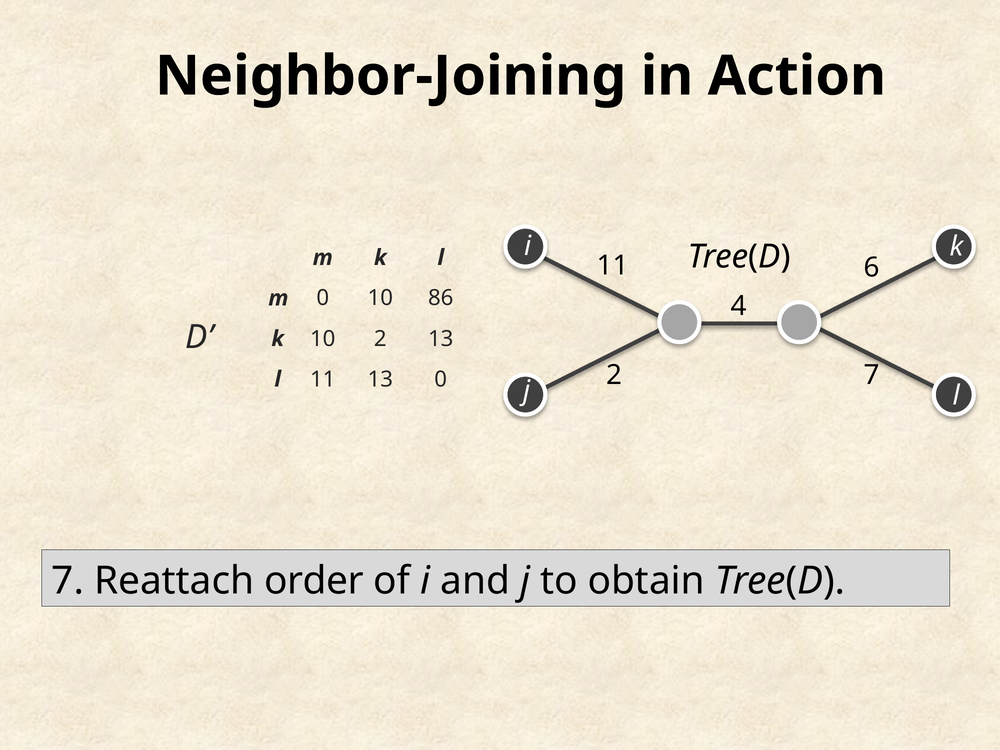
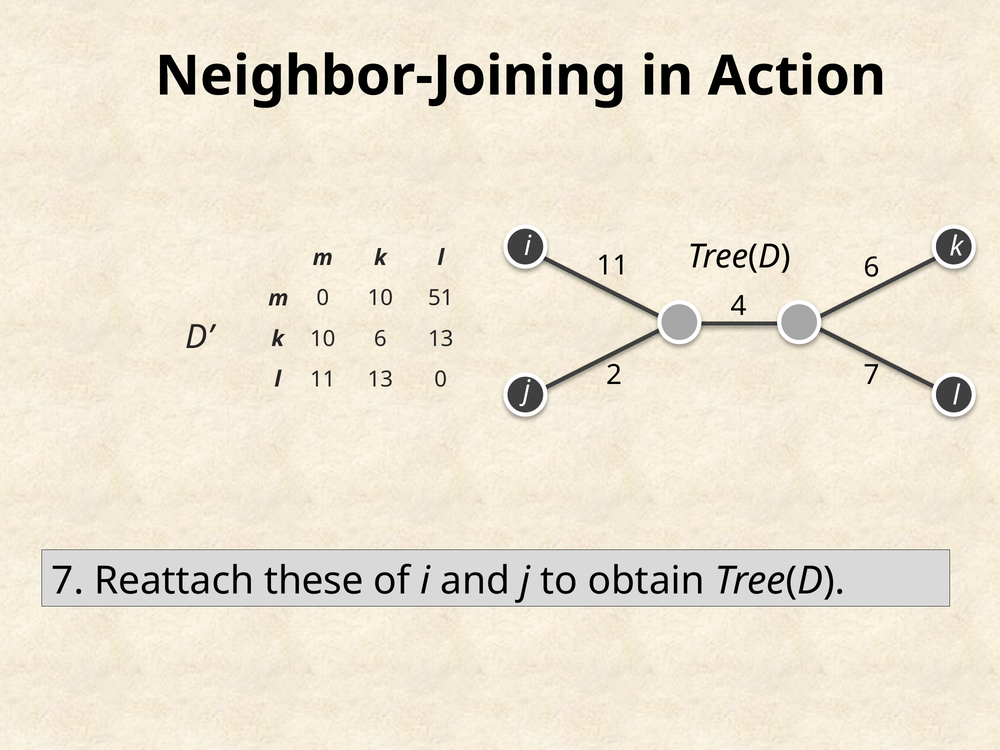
86: 86 -> 51
10 2: 2 -> 6
order: order -> these
